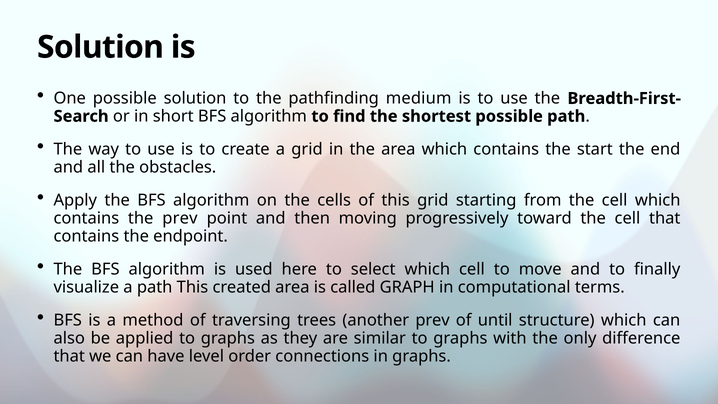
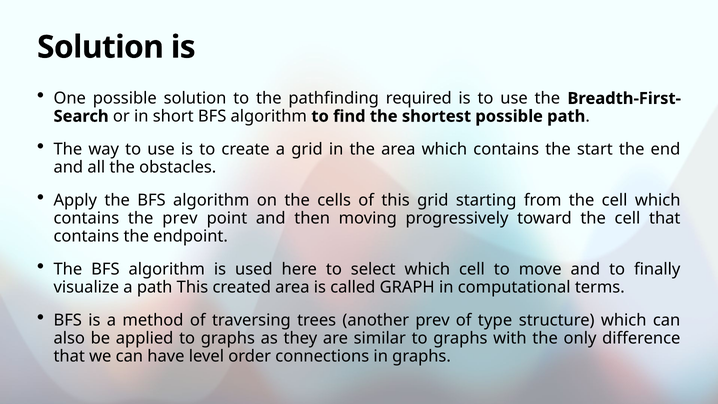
medium: medium -> required
until: until -> type
